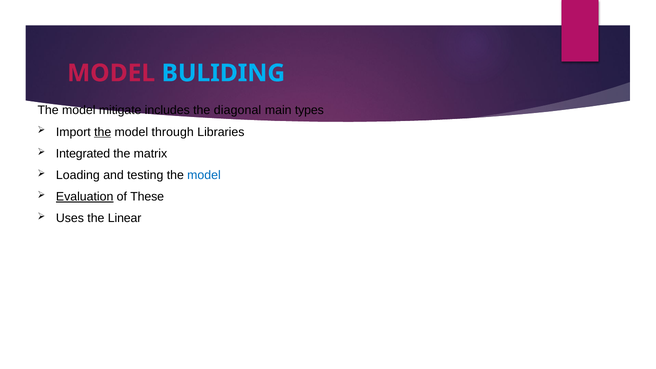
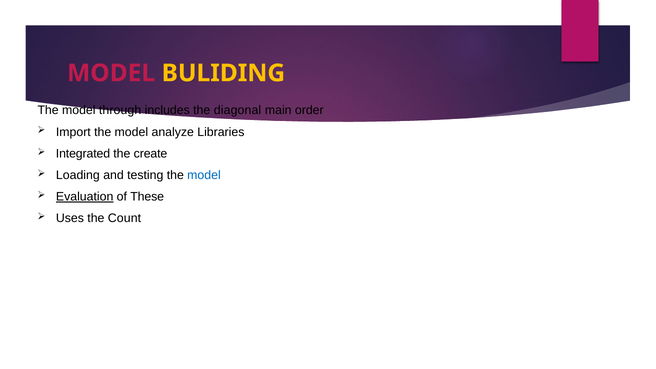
BULIDING colour: light blue -> yellow
mitigate: mitigate -> through
types: types -> order
the at (103, 132) underline: present -> none
through: through -> analyze
matrix: matrix -> create
Linear: Linear -> Count
